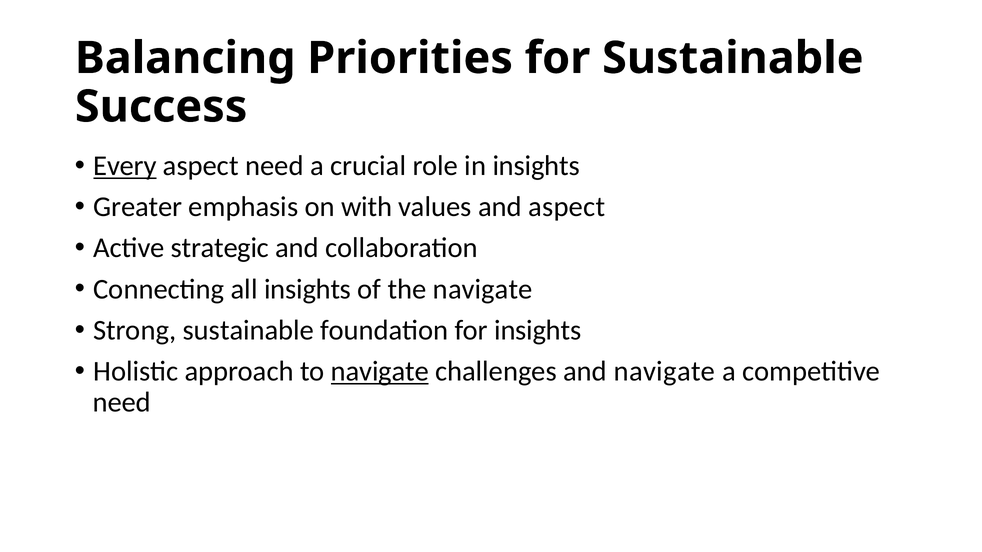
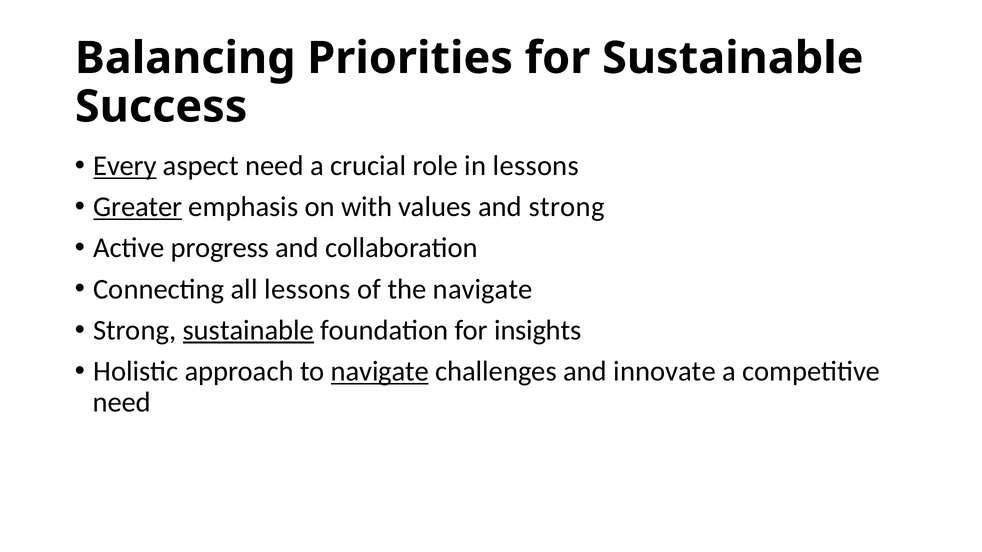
in insights: insights -> lessons
Greater underline: none -> present
and aspect: aspect -> strong
strategic: strategic -> progress
all insights: insights -> lessons
sustainable at (248, 330) underline: none -> present
and navigate: navigate -> innovate
